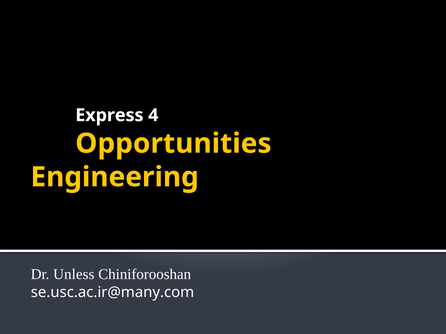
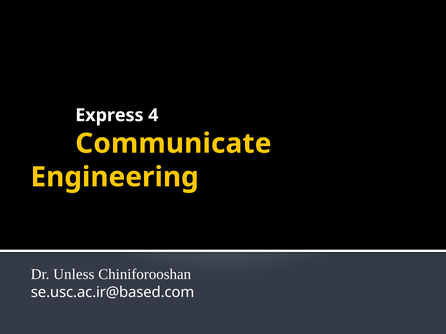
Opportunities: Opportunities -> Communicate
se.usc.ac.ir@many.com: se.usc.ac.ir@many.com -> se.usc.ac.ir@based.com
